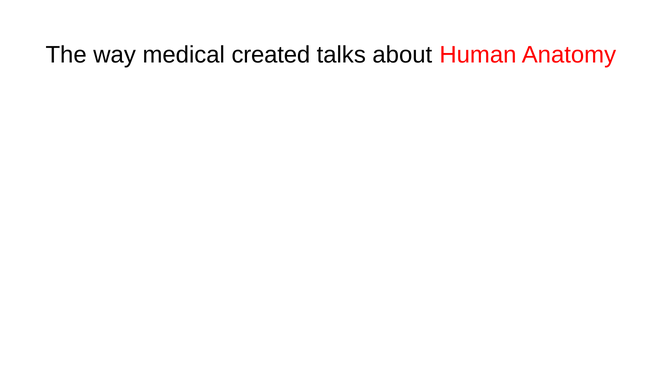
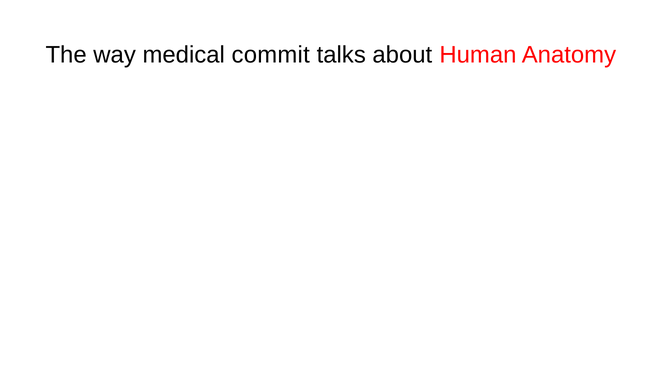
created: created -> commit
